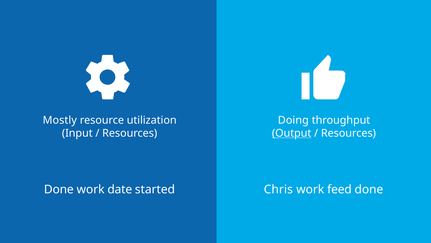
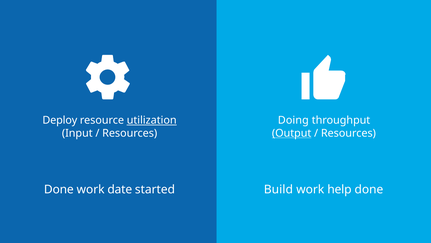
Mostly: Mostly -> Deploy
utilization underline: none -> present
Chris: Chris -> Build
feed: feed -> help
